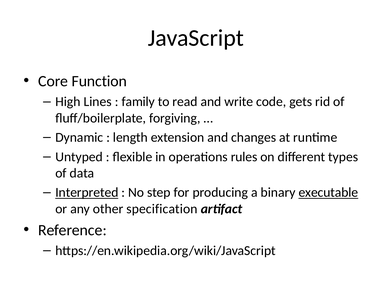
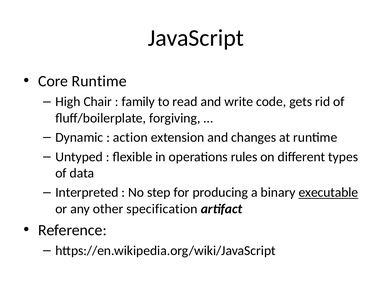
Core Function: Function -> Runtime
Lines: Lines -> Chair
length: length -> action
Interpreted underline: present -> none
